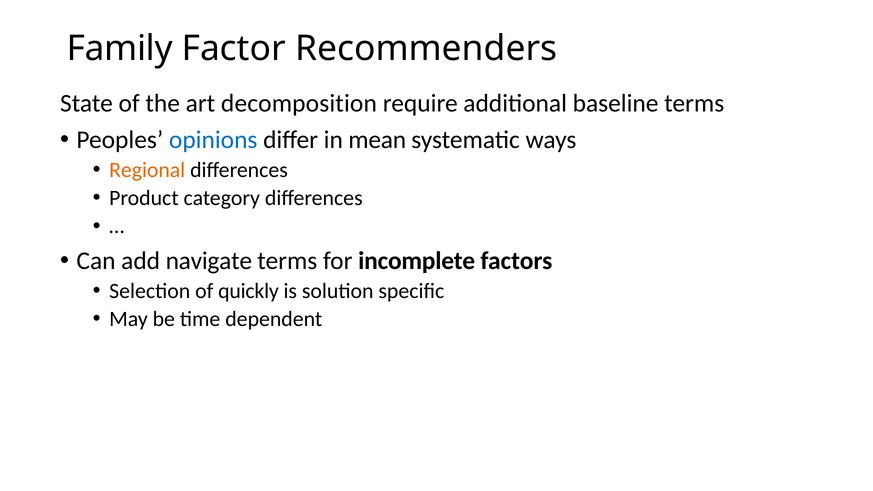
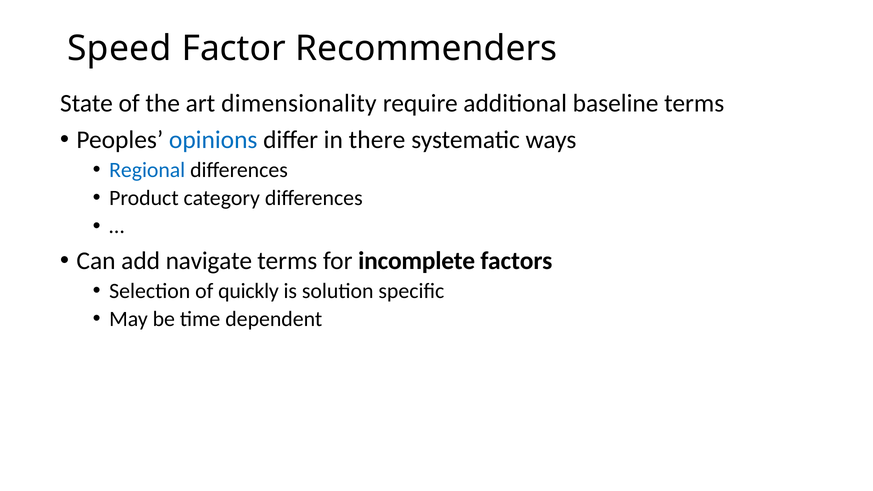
Family: Family -> Speed
decomposition: decomposition -> dimensionality
mean: mean -> there
Regional colour: orange -> blue
